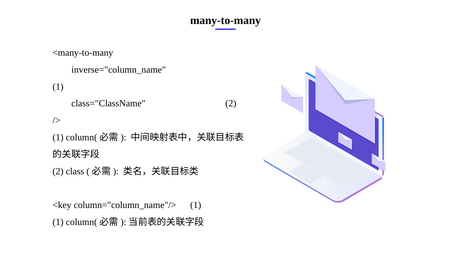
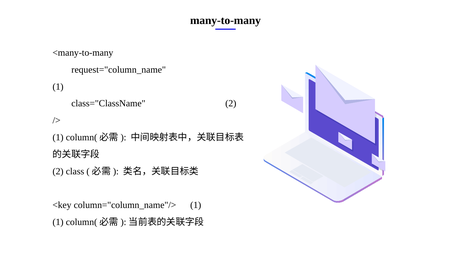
inverse="column_name: inverse="column_name -> request="column_name
